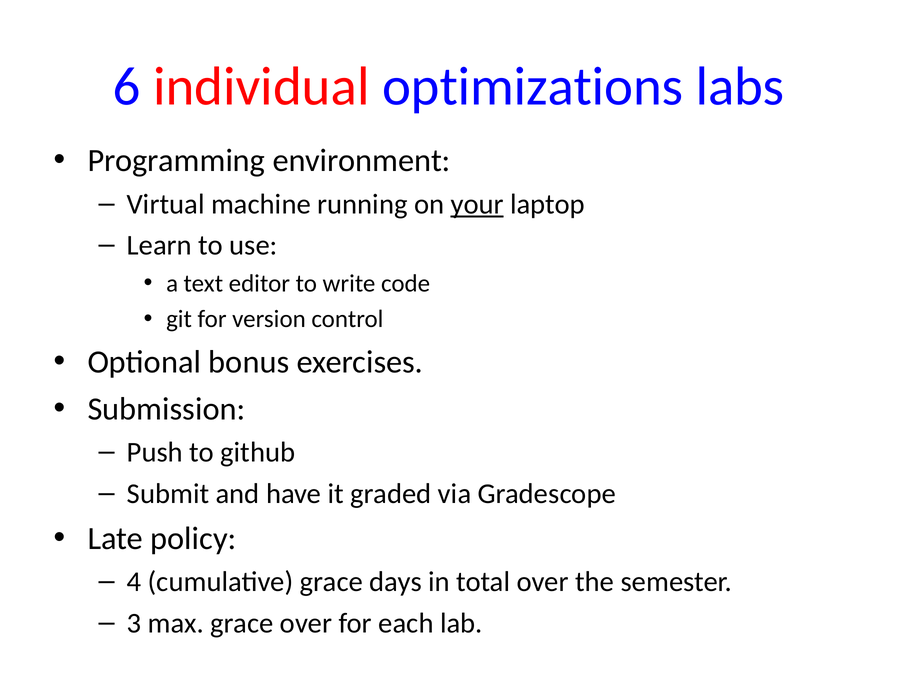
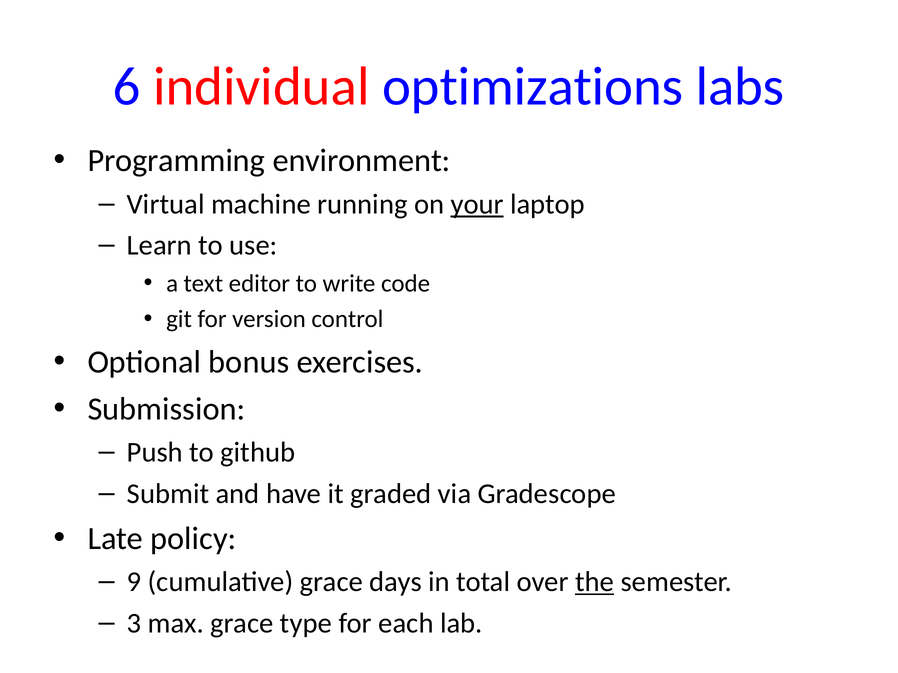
4: 4 -> 9
the underline: none -> present
grace over: over -> type
